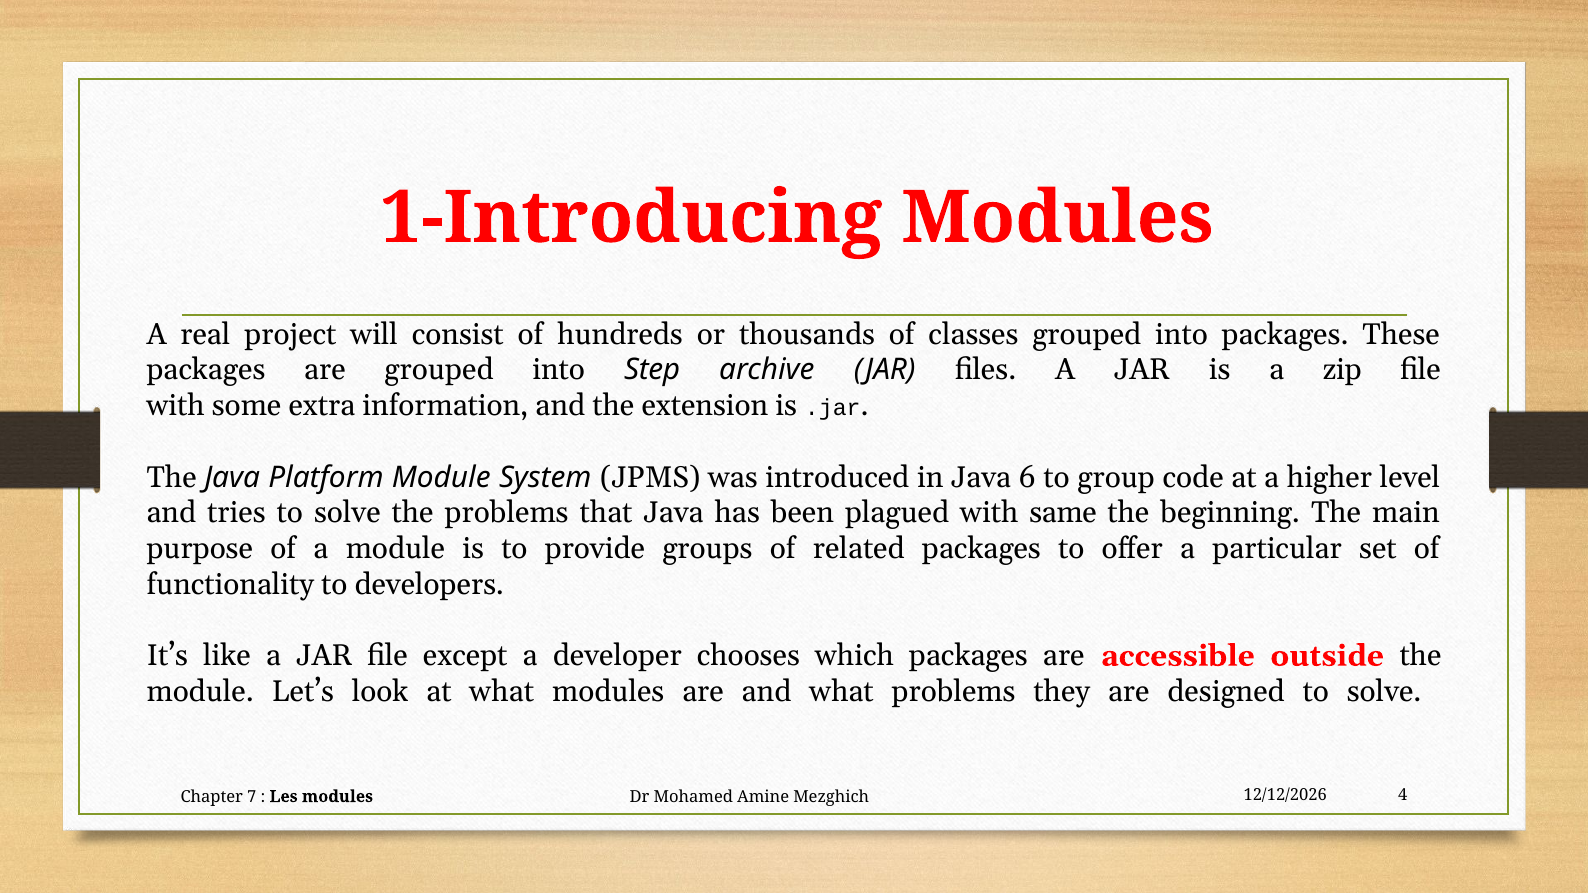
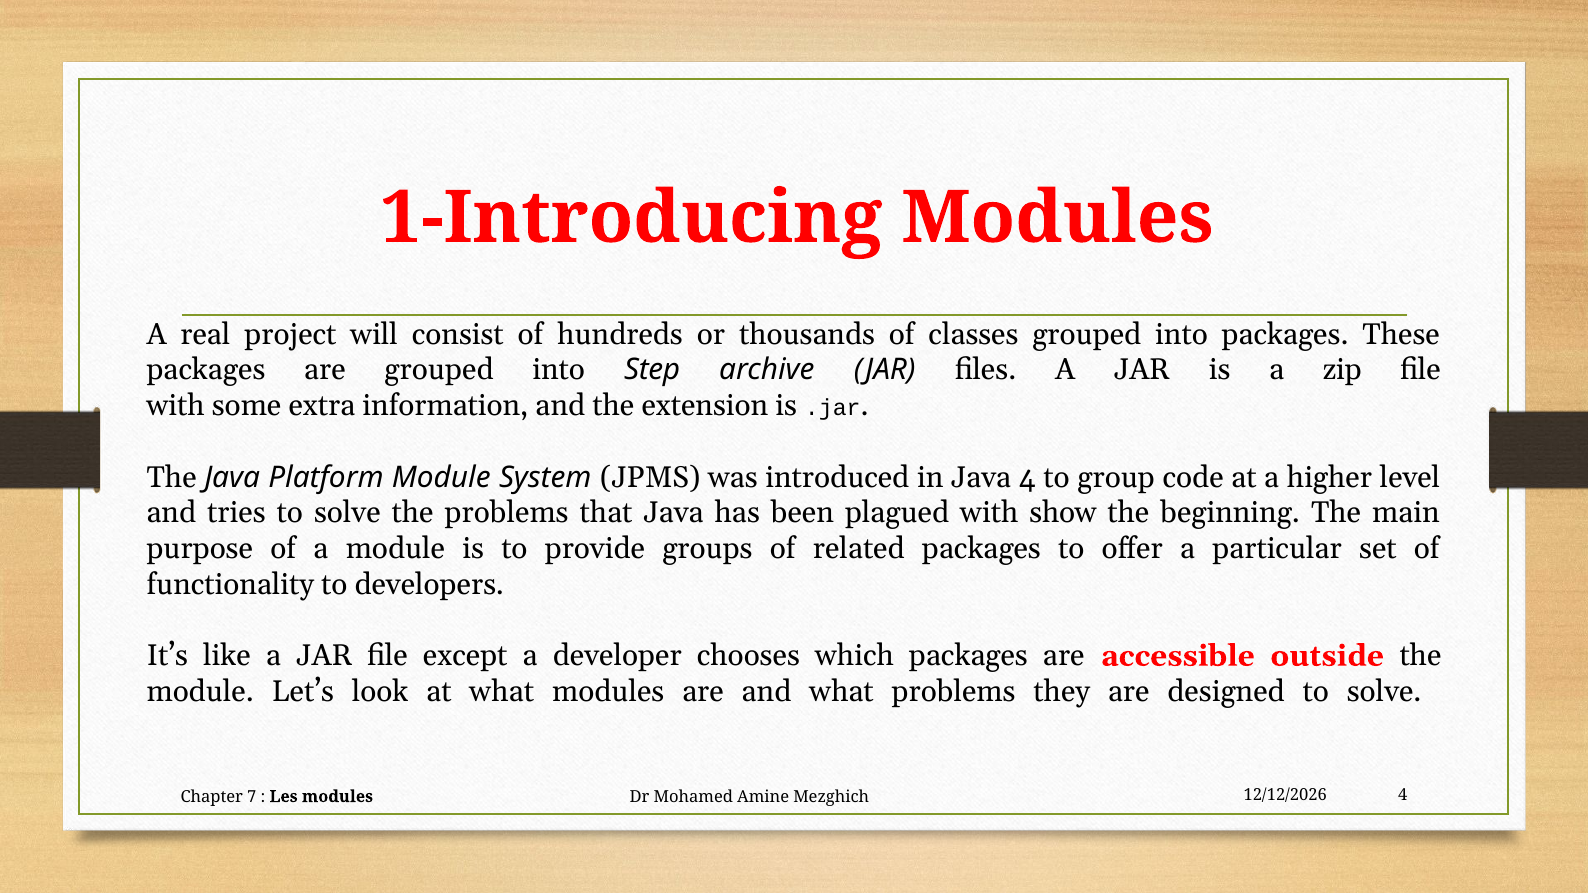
Java 6: 6 -> 4
same: same -> show
